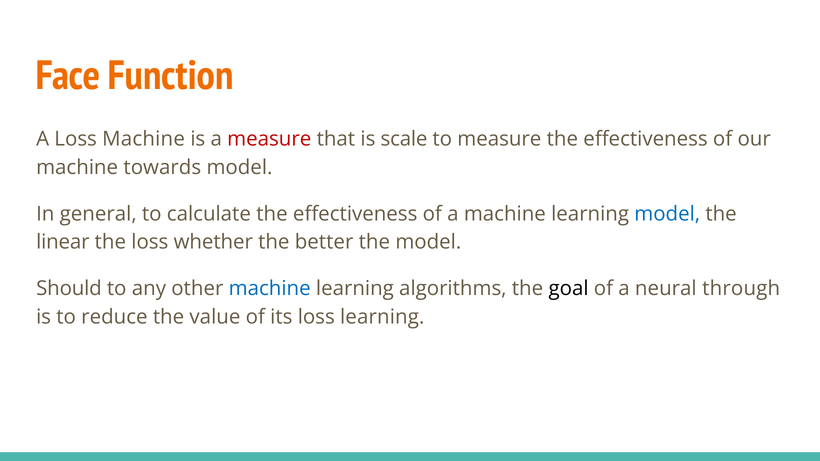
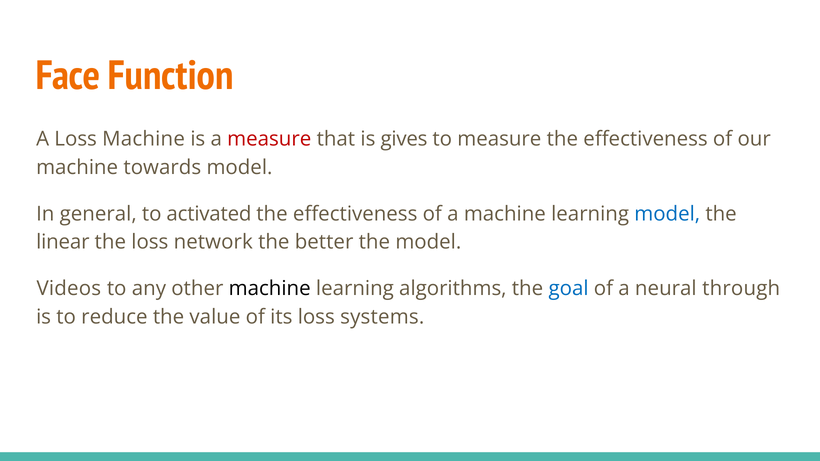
scale: scale -> gives
calculate: calculate -> activated
whether: whether -> network
Should: Should -> Videos
machine at (270, 289) colour: blue -> black
goal colour: black -> blue
loss learning: learning -> systems
